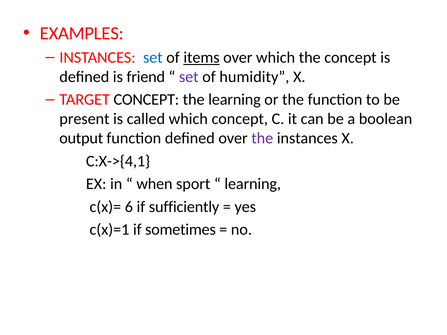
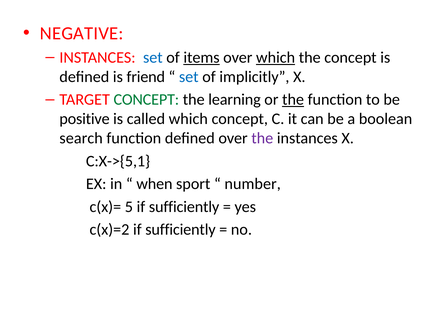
EXAMPLES: EXAMPLES -> NEGATIVE
which at (276, 58) underline: none -> present
set at (189, 77) colour: purple -> blue
humidity: humidity -> implicitly
CONCEPT at (146, 100) colour: black -> green
the at (293, 100) underline: none -> present
present: present -> positive
output: output -> search
C:X->{4,1: C:X->{4,1 -> C:X->{5,1
learning at (253, 184): learning -> number
6: 6 -> 5
c(x)=1: c(x)=1 -> c(x)=2
sometimes at (180, 230): sometimes -> sufficiently
